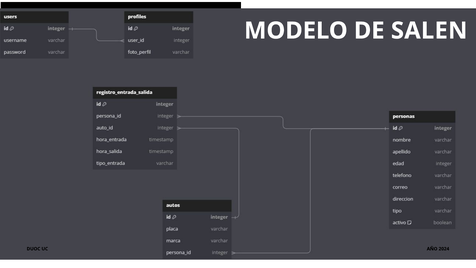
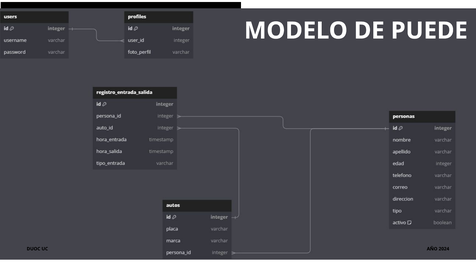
SALEN: SALEN -> PUEDE
